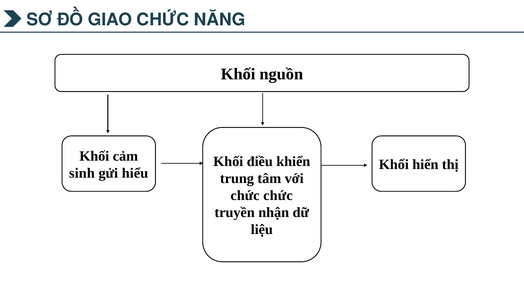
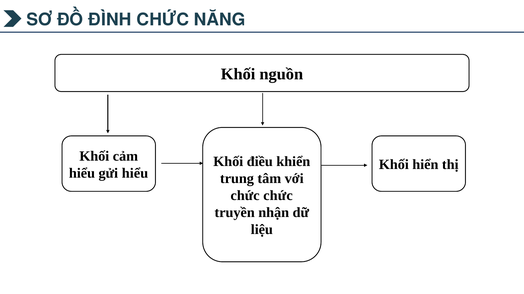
GIAO: GIAO -> ĐÌNH
sinh at (82, 174): sinh -> hiểu
